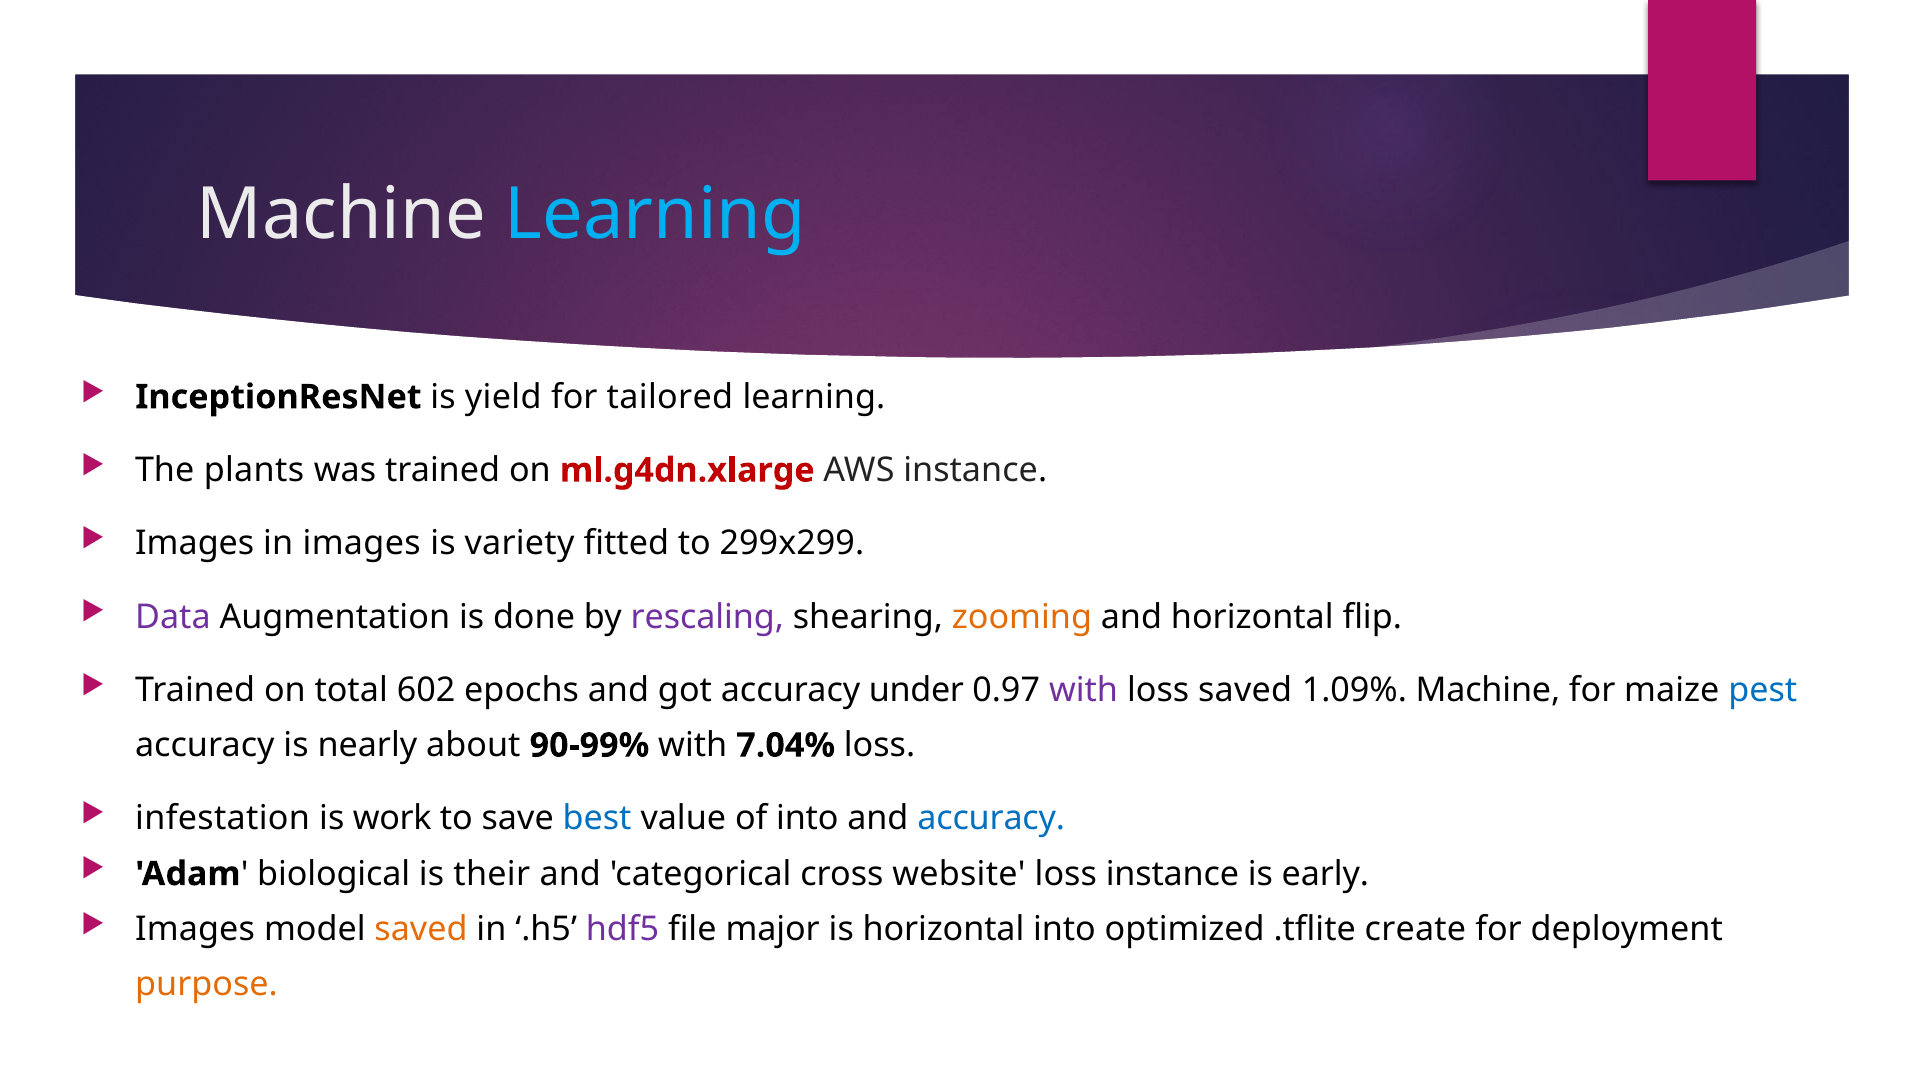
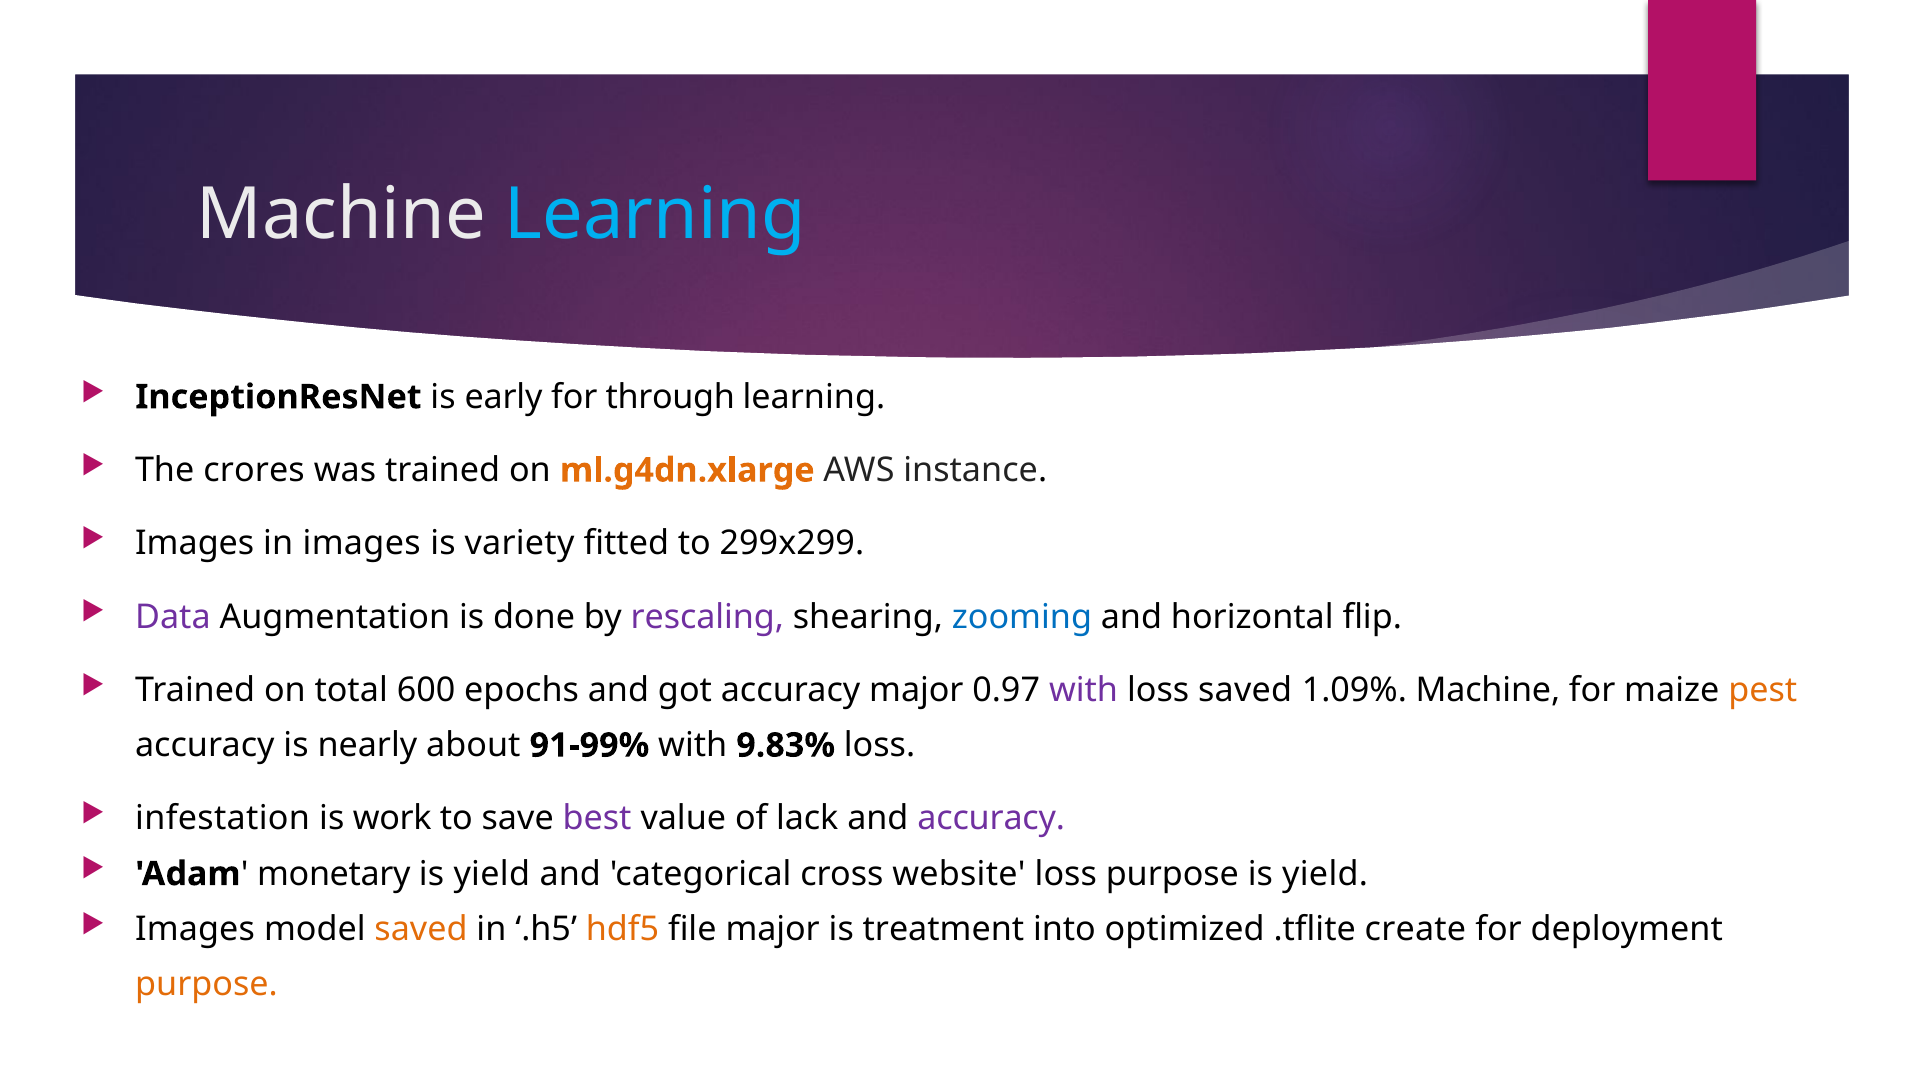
yield: yield -> early
tailored: tailored -> through
plants: plants -> crores
ml.g4dn.xlarge colour: red -> orange
zooming colour: orange -> blue
602: 602 -> 600
accuracy under: under -> major
pest colour: blue -> orange
90-99%: 90-99% -> 91-99%
7.04%: 7.04% -> 9.83%
best colour: blue -> purple
of into: into -> lack
accuracy at (991, 819) colour: blue -> purple
biological: biological -> monetary
their at (492, 874): their -> yield
loss instance: instance -> purpose
early at (1325, 874): early -> yield
hdf5 colour: purple -> orange
is horizontal: horizontal -> treatment
